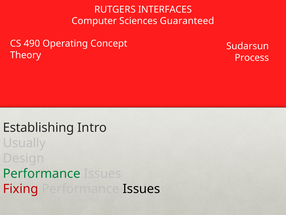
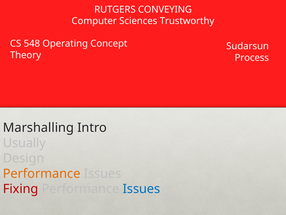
INTERFACES: INTERFACES -> CONVEYING
Guaranteed: Guaranteed -> Trustworthy
490: 490 -> 548
Establishing: Establishing -> Marshalling
Performance at (42, 173) colour: green -> orange
Issues at (141, 188) colour: black -> blue
